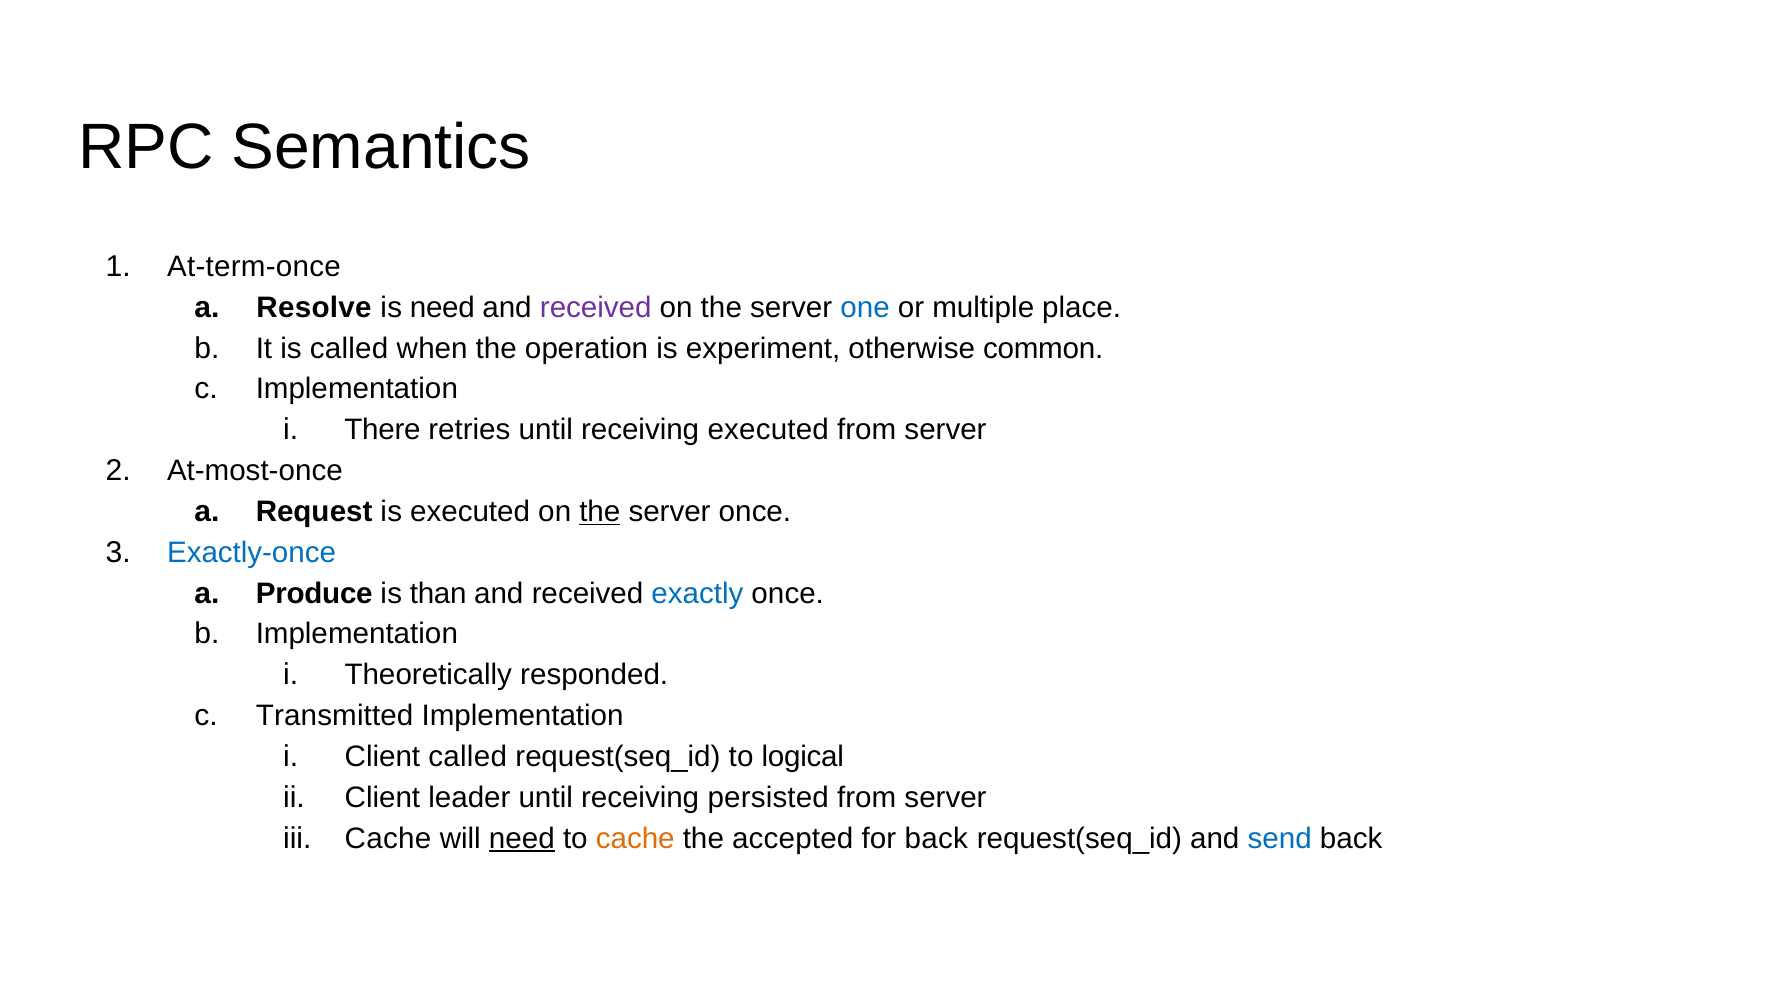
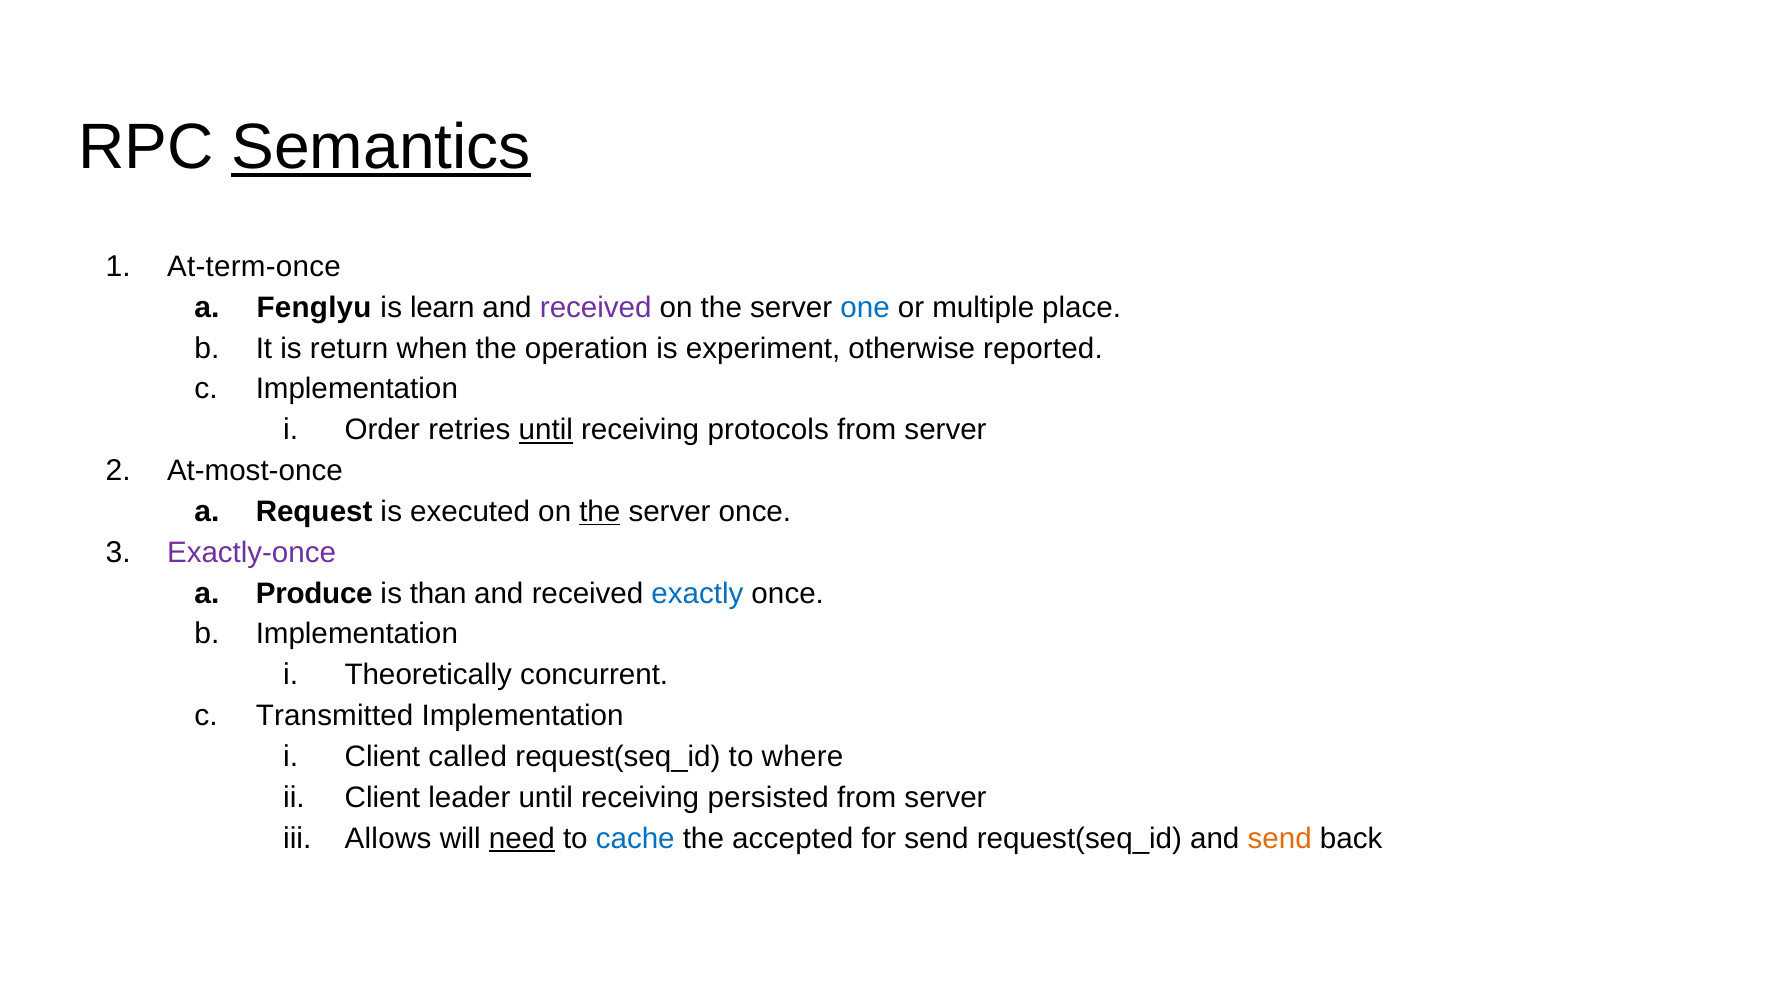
Semantics underline: none -> present
Resolve: Resolve -> Fenglyu
is need: need -> learn
is called: called -> return
common: common -> reported
There: There -> Order
until at (546, 430) underline: none -> present
receiving executed: executed -> protocols
Exactly-once colour: blue -> purple
responded: responded -> concurrent
logical: logical -> where
Cache at (388, 838): Cache -> Allows
cache at (635, 838) colour: orange -> blue
for back: back -> send
send at (1280, 838) colour: blue -> orange
